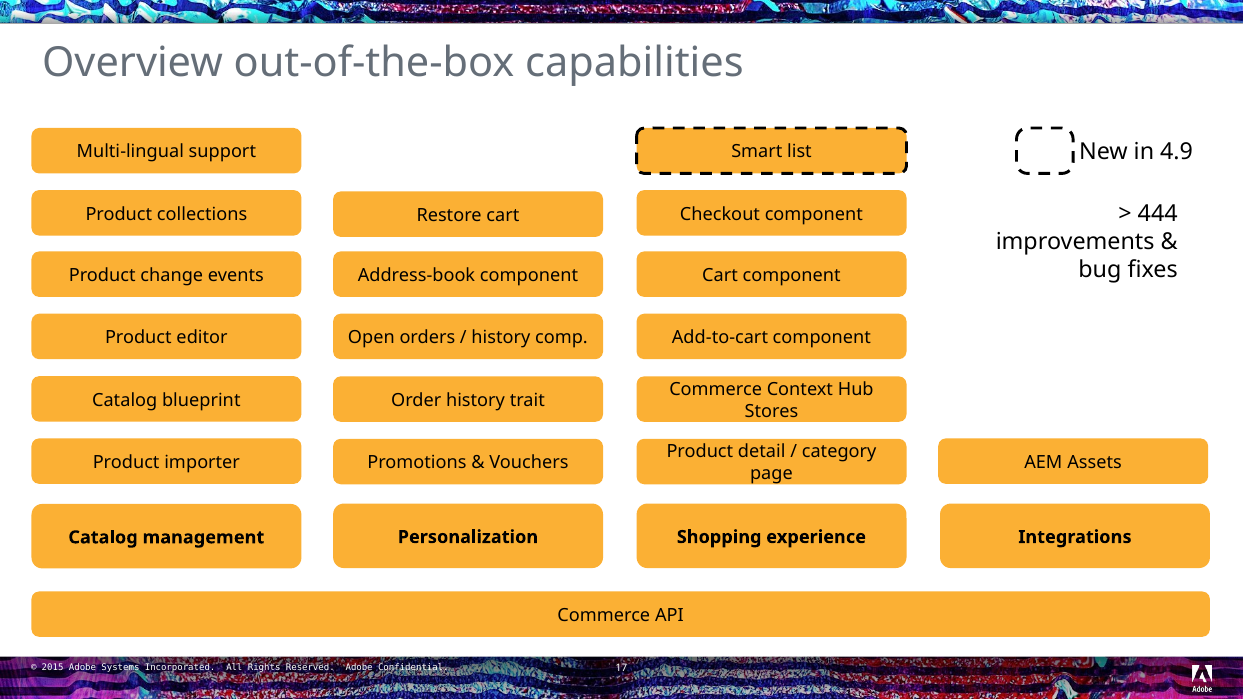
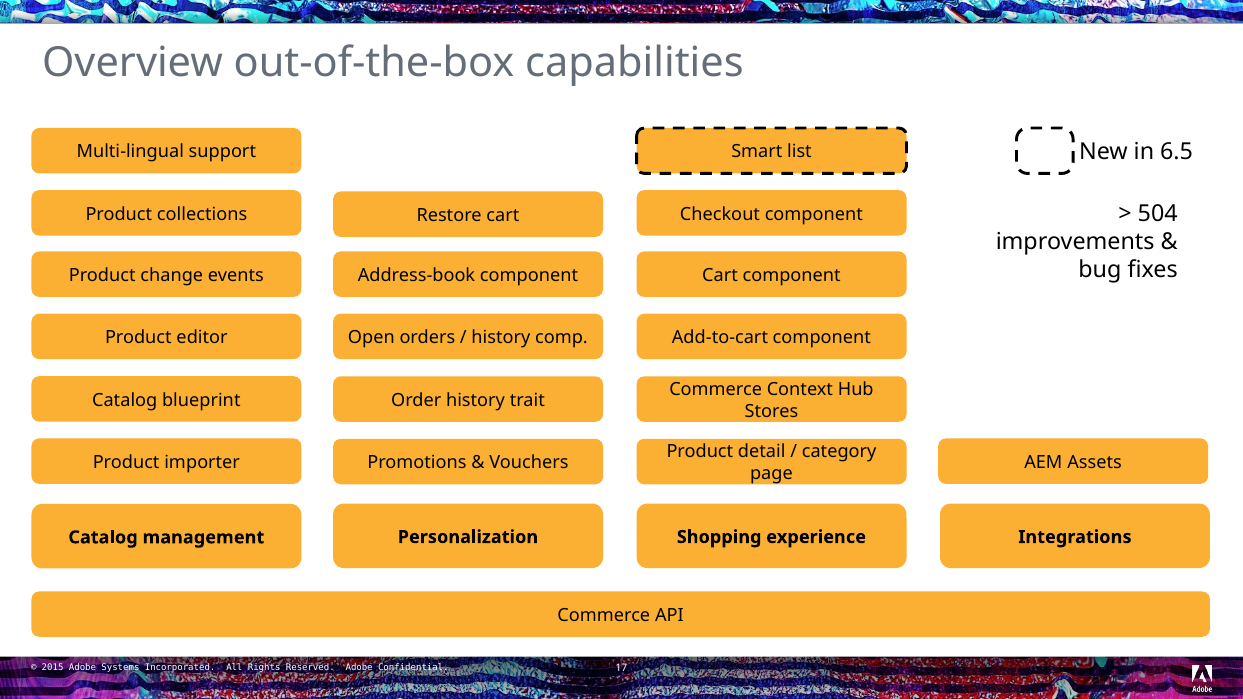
4.9: 4.9 -> 6.5
444: 444 -> 504
